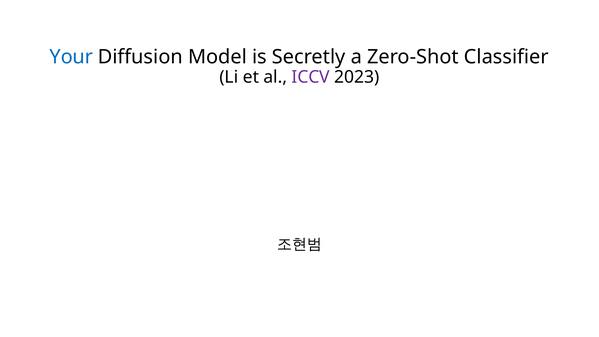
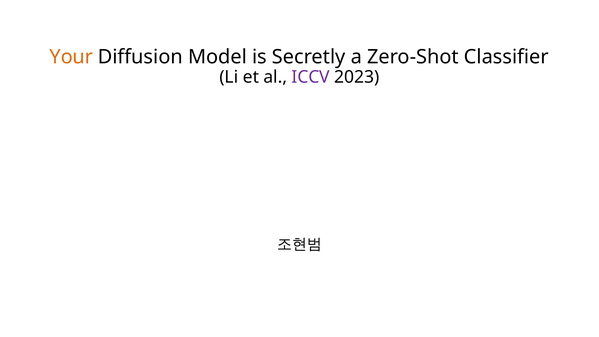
Your colour: blue -> orange
